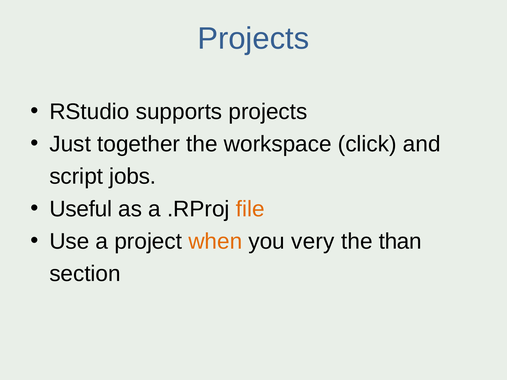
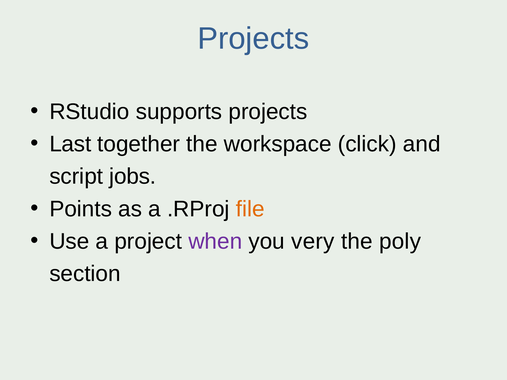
Just: Just -> Last
Useful: Useful -> Points
when colour: orange -> purple
than: than -> poly
